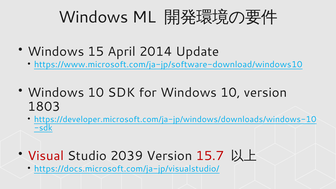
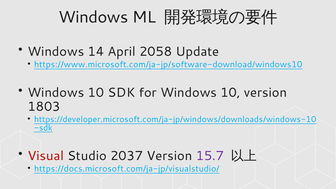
15: 15 -> 14
2014: 2014 -> 2058
2039: 2039 -> 2037
15.7 colour: red -> purple
